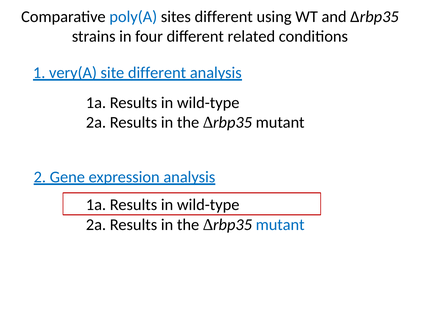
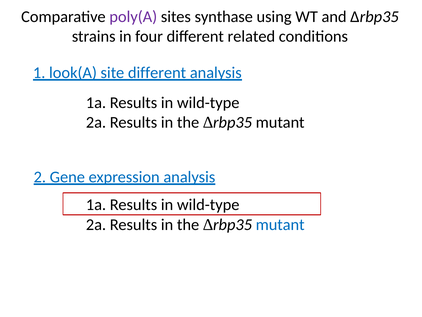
poly(A colour: blue -> purple
sites different: different -> synthase
very(A: very(A -> look(A
